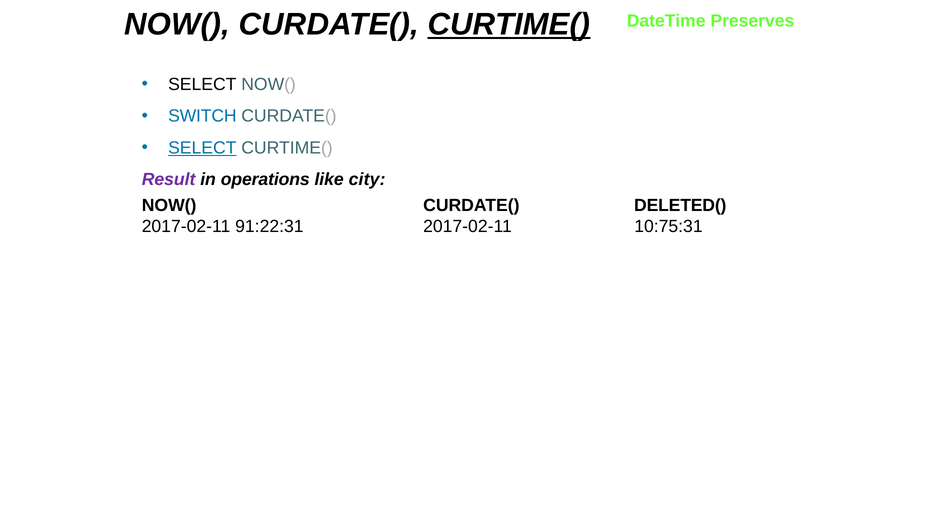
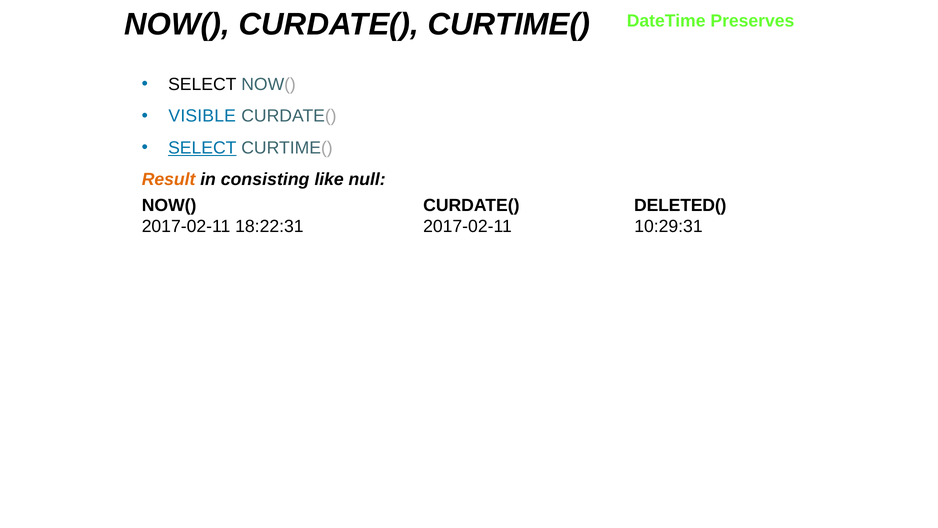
CURTIME( at (509, 24) underline: present -> none
SWITCH: SWITCH -> VISIBLE
Result colour: purple -> orange
operations: operations -> consisting
city: city -> null
91:22:31: 91:22:31 -> 18:22:31
10:75:31: 10:75:31 -> 10:29:31
